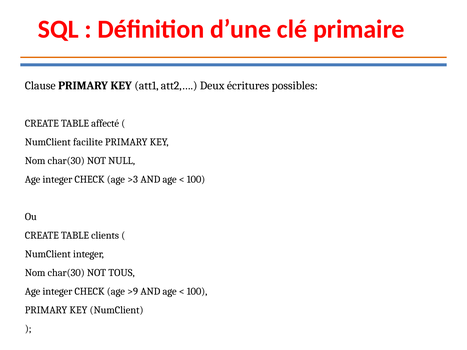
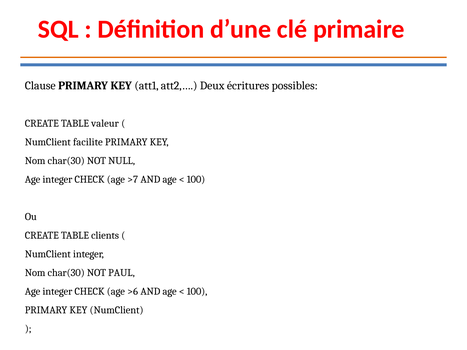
affecté: affecté -> valeur
>3: >3 -> >7
TOUS: TOUS -> PAUL
>9: >9 -> >6
